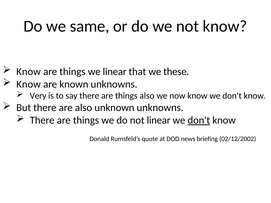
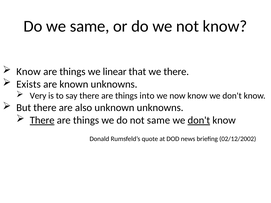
we these: these -> there
Know at (29, 84): Know -> Exists
things also: also -> into
There at (42, 120) underline: none -> present
not linear: linear -> same
